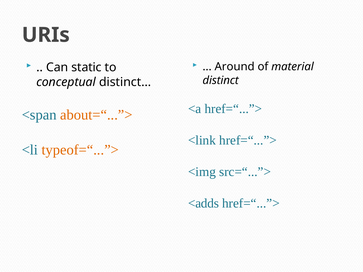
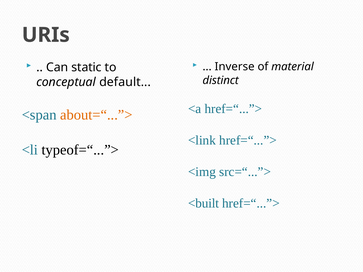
Around: Around -> Inverse
conceptual distinct: distinct -> default
typeof=“...”> colour: orange -> black
<adds: <adds -> <built
